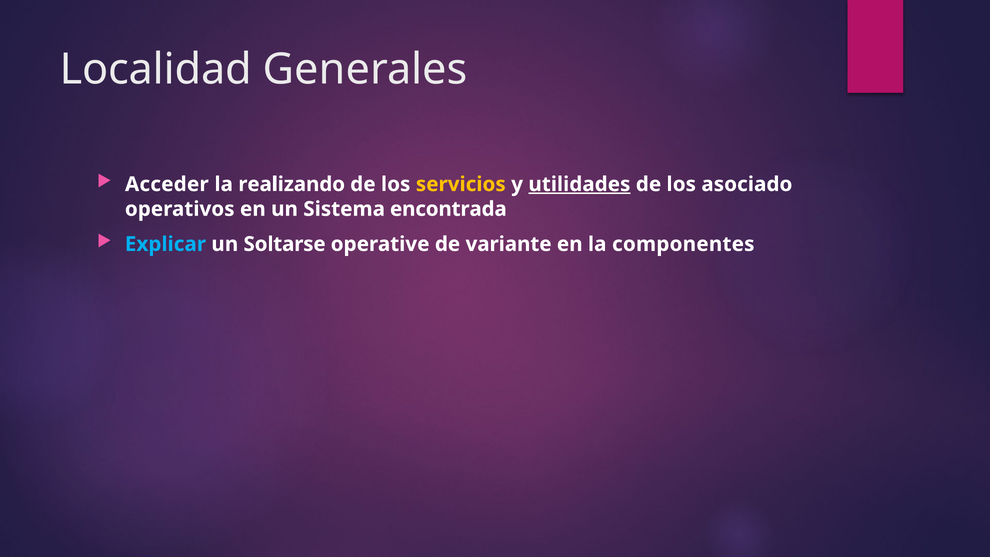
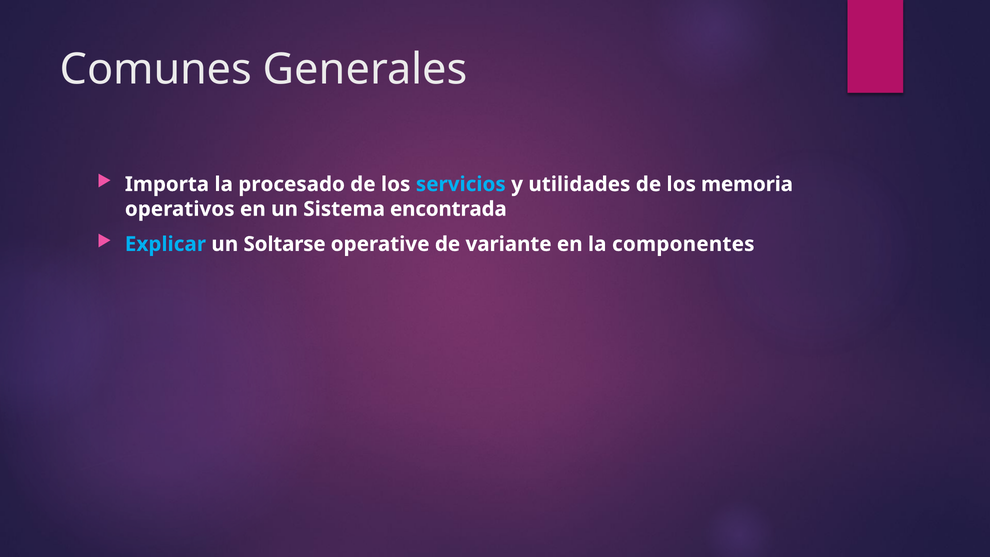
Localidad: Localidad -> Comunes
Acceder: Acceder -> Importa
realizando: realizando -> procesado
servicios colour: yellow -> light blue
utilidades underline: present -> none
asociado: asociado -> memoria
